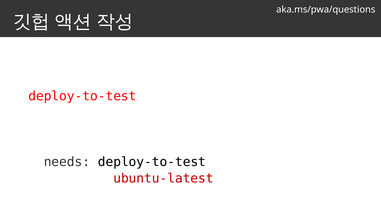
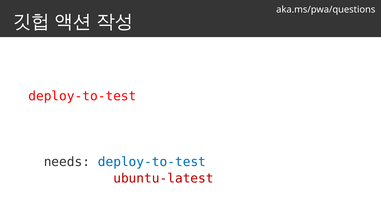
deploy-to-test at (152, 162) colour: black -> blue
